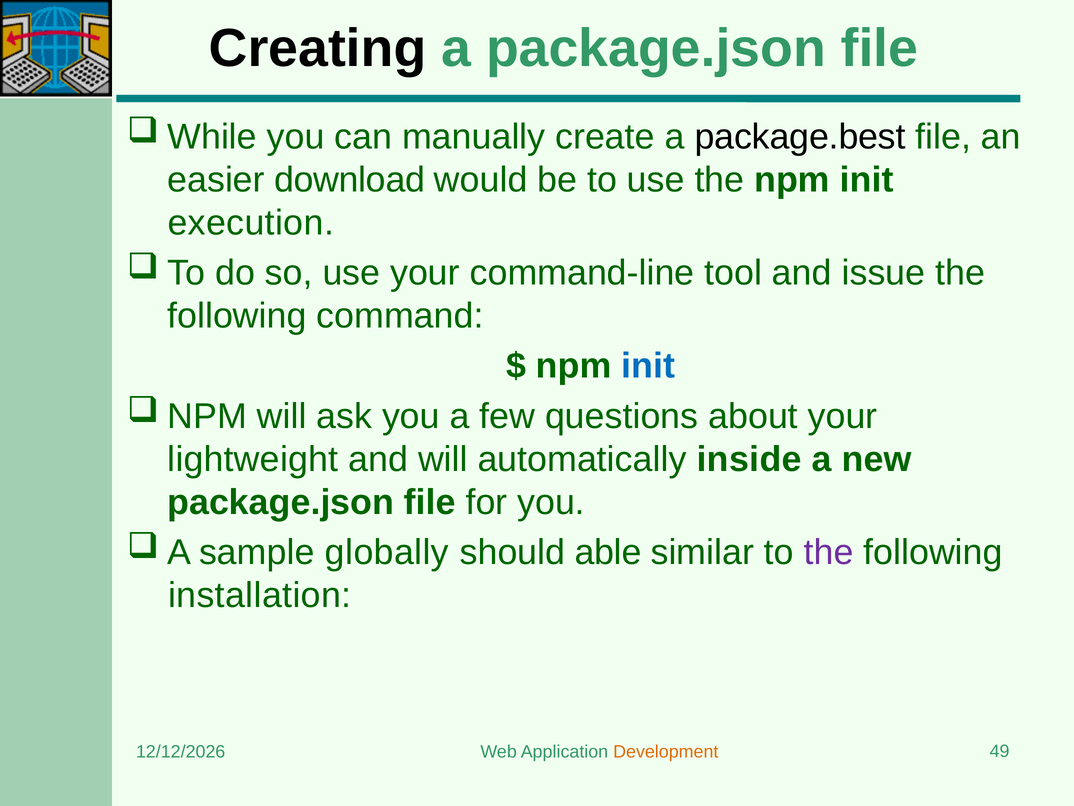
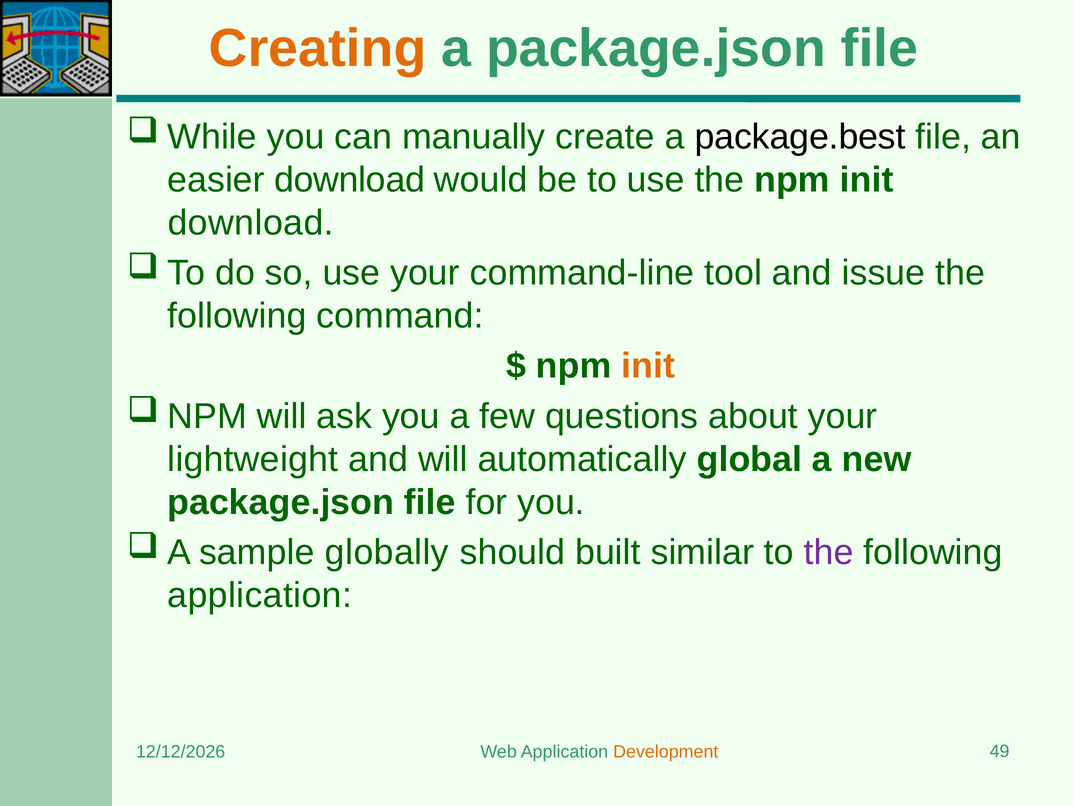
Creating colour: black -> orange
execution at (251, 223): execution -> download
init at (648, 366) colour: blue -> orange
inside: inside -> global
able: able -> built
installation at (260, 595): installation -> application
